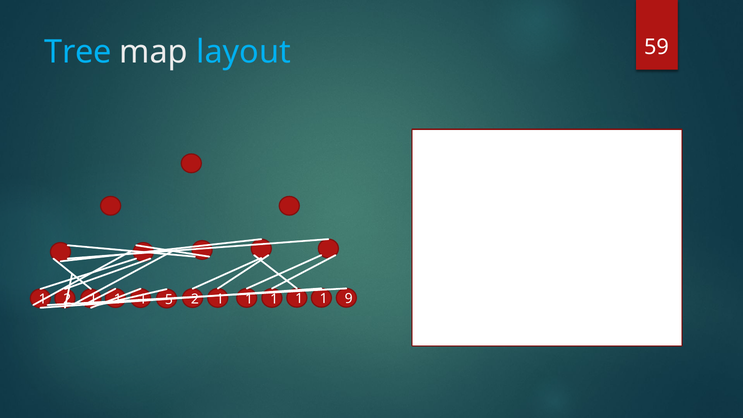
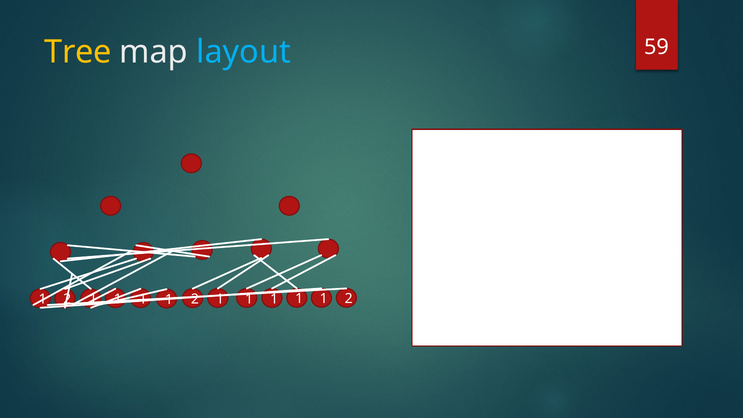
Tree colour: light blue -> yellow
9 at (349, 299): 9 -> 2
5 at (169, 299): 5 -> 1
